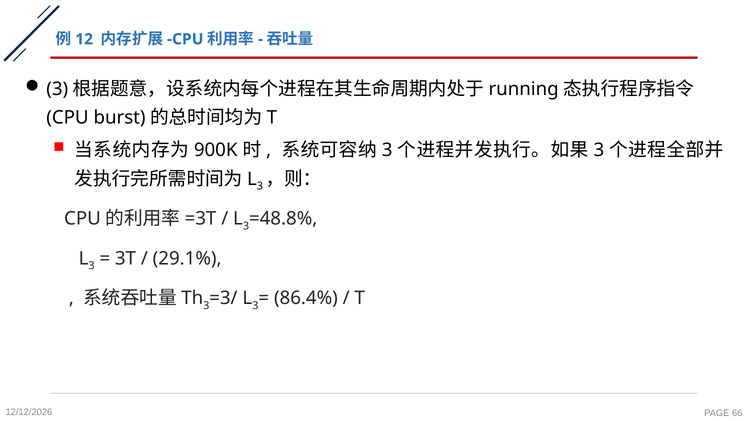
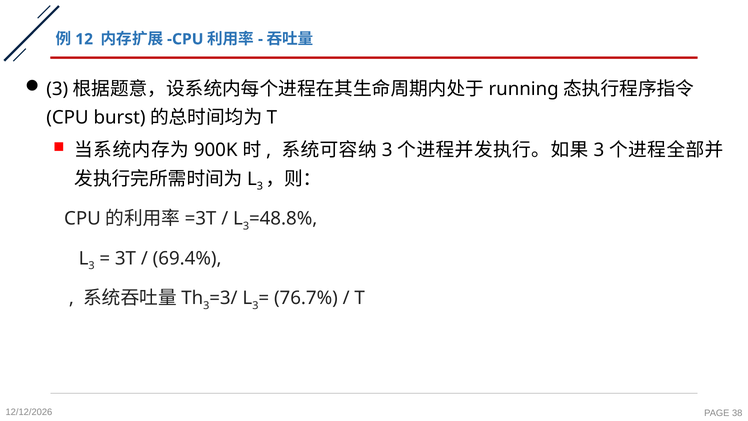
29.1%: 29.1% -> 69.4%
86.4%: 86.4% -> 76.7%
66: 66 -> 38
